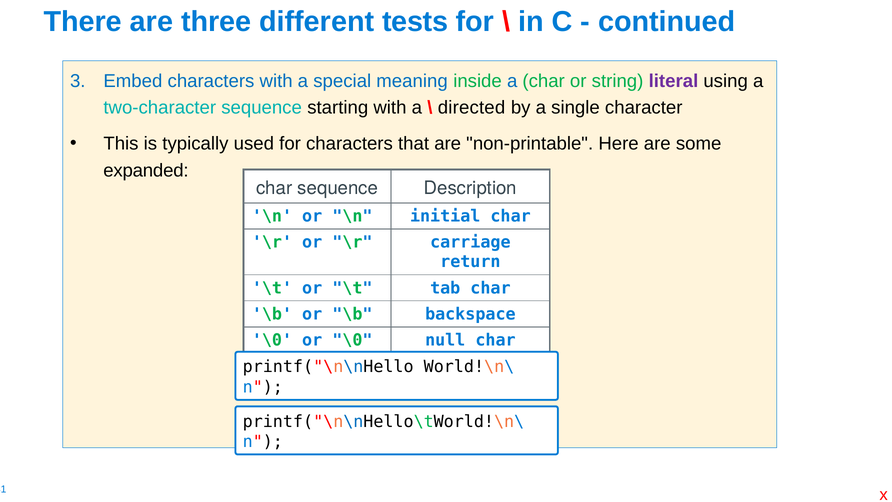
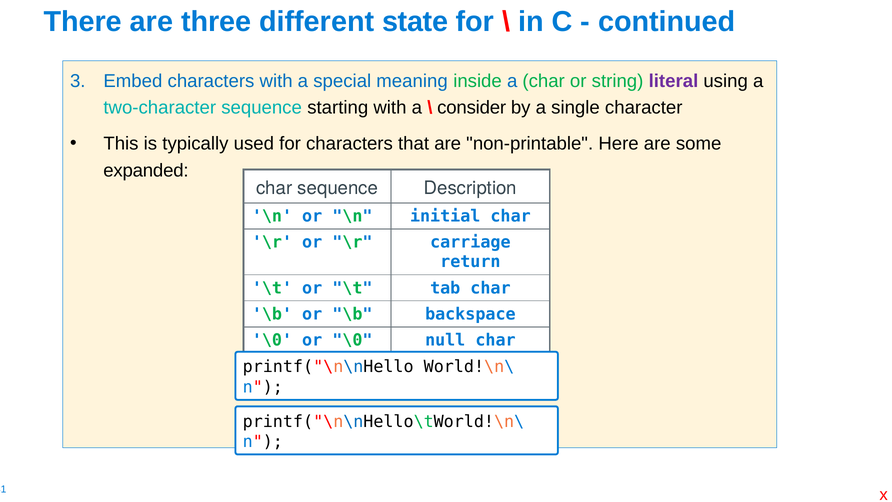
tests: tests -> state
directed: directed -> consider
